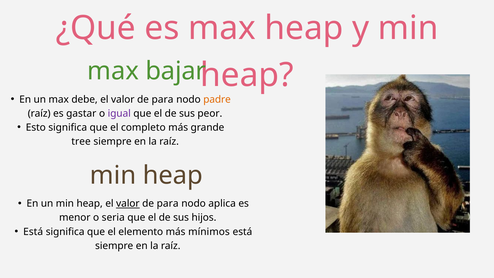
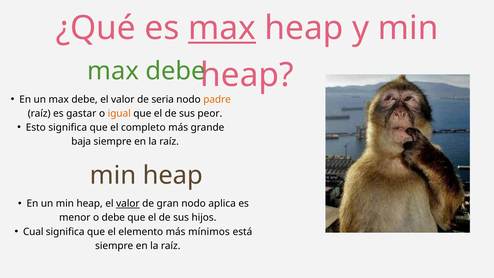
max at (222, 28) underline: none -> present
bajar at (176, 71): bajar -> debe
para at (163, 99): para -> seria
igual colour: purple -> orange
tree: tree -> baja
para at (168, 204): para -> gran
o seria: seria -> debe
Está at (33, 232): Está -> Cual
